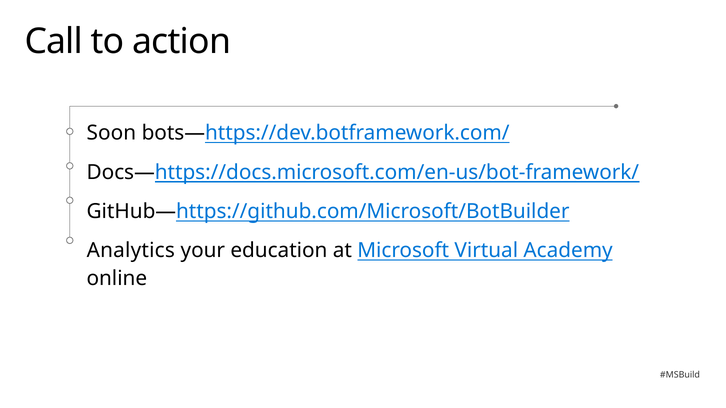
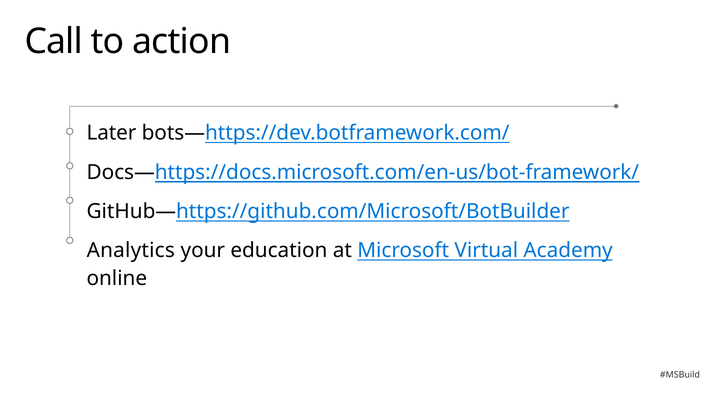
Soon: Soon -> Later
